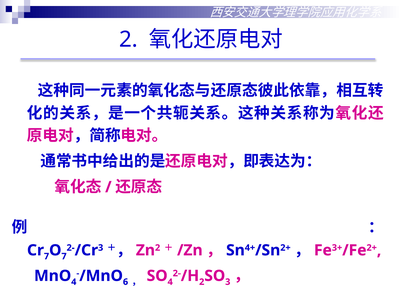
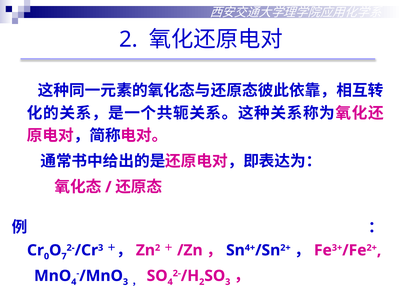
7 at (47, 257): 7 -> 0
6 at (126, 282): 6 -> 3
